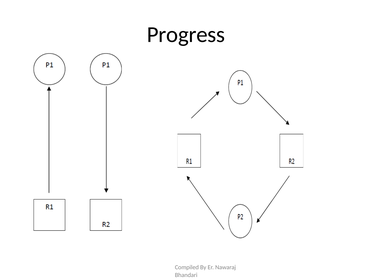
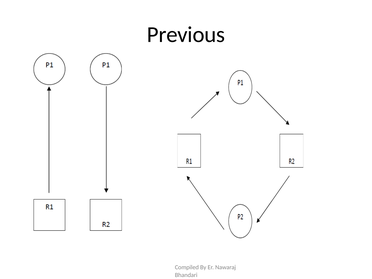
Progress: Progress -> Previous
